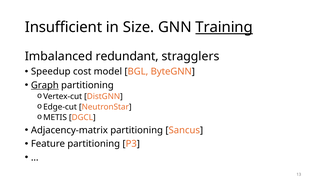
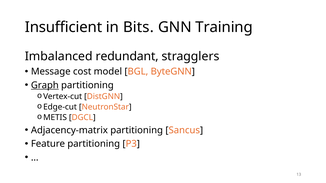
Size: Size -> Bits
Training underline: present -> none
Speedup: Speedup -> Message
